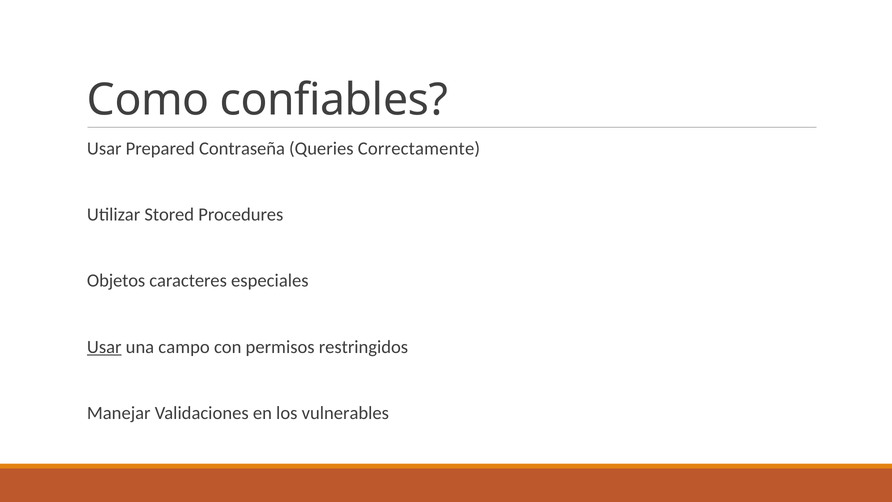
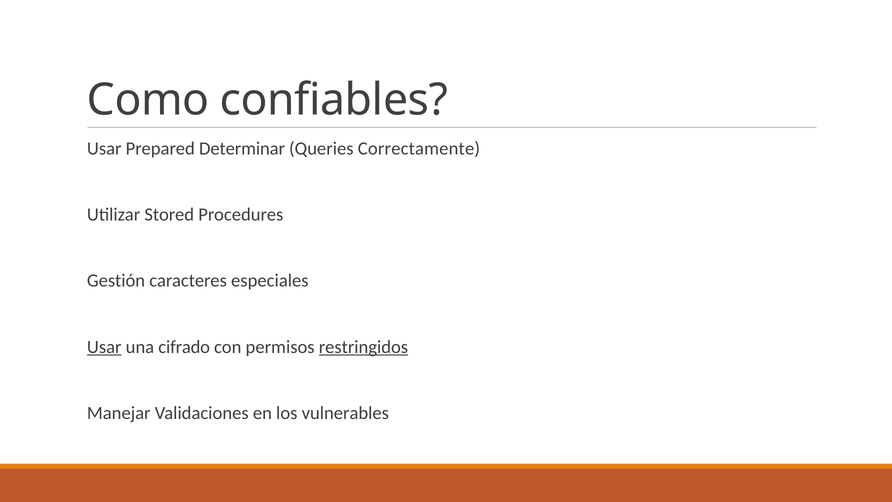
Contraseña: Contraseña -> Determinar
Objetos: Objetos -> Gestión
campo: campo -> cifrado
restringidos underline: none -> present
